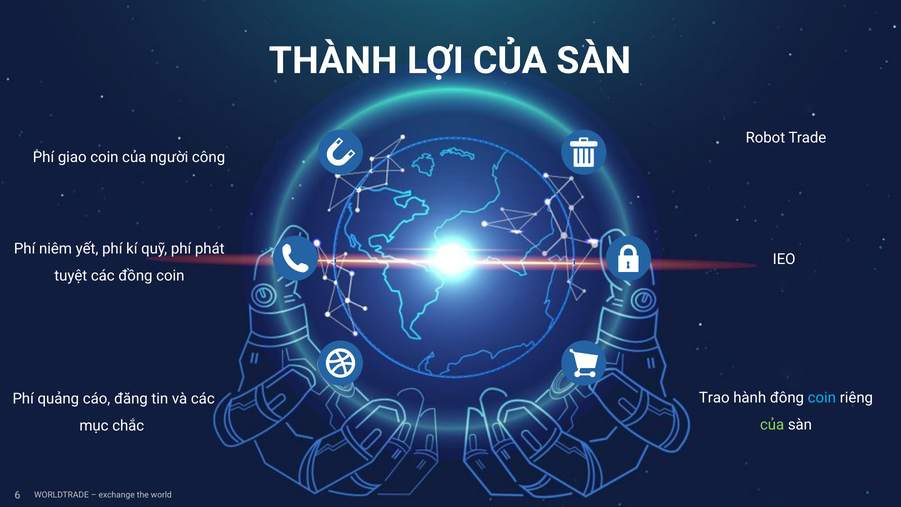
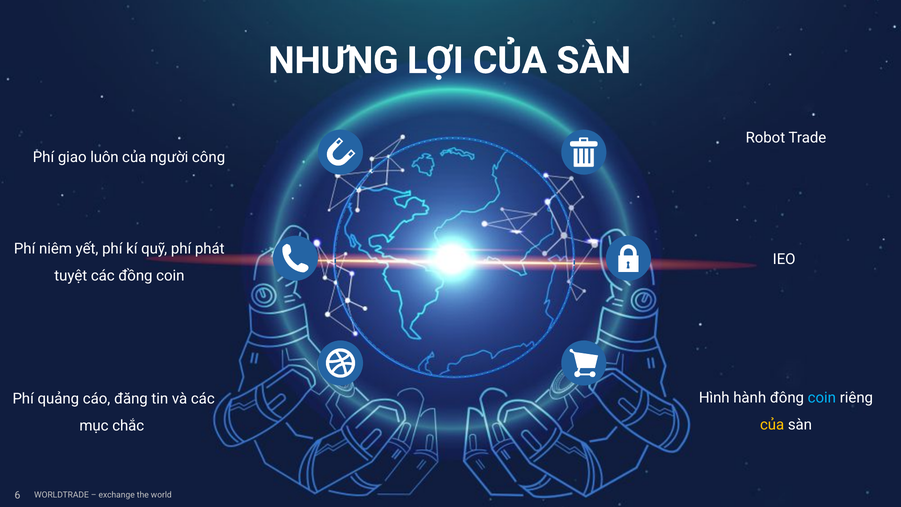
THÀNH: THÀNH -> NHƯNG
giao coin: coin -> luôn
Trao: Trao -> Hình
của at (772, 425) colour: light green -> yellow
